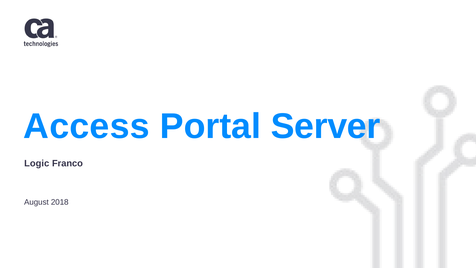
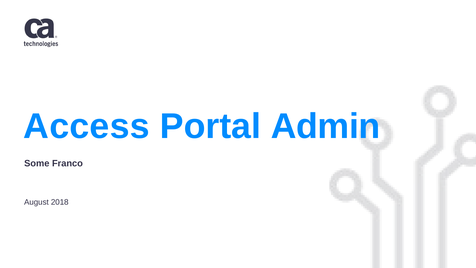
Server: Server -> Admin
Logic: Logic -> Some
